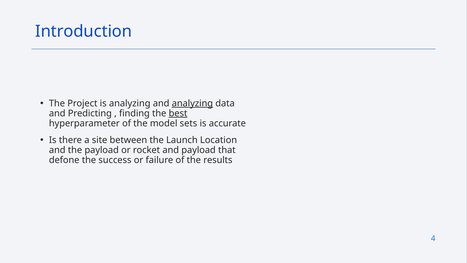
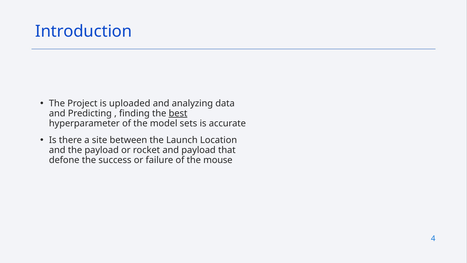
is analyzing: analyzing -> uploaded
analyzing at (192, 103) underline: present -> none
results: results -> mouse
